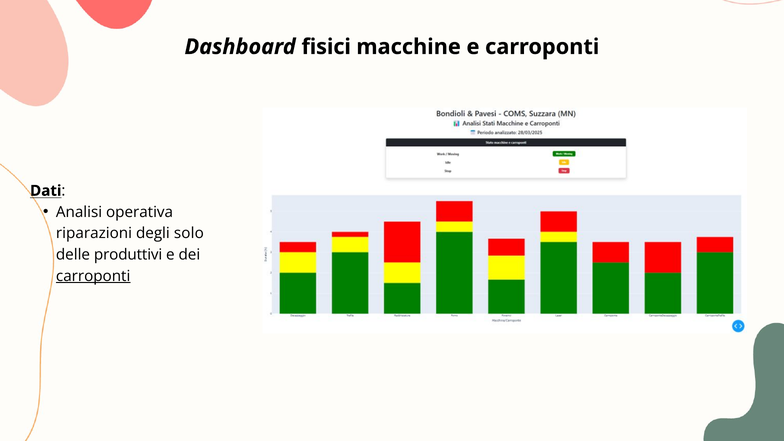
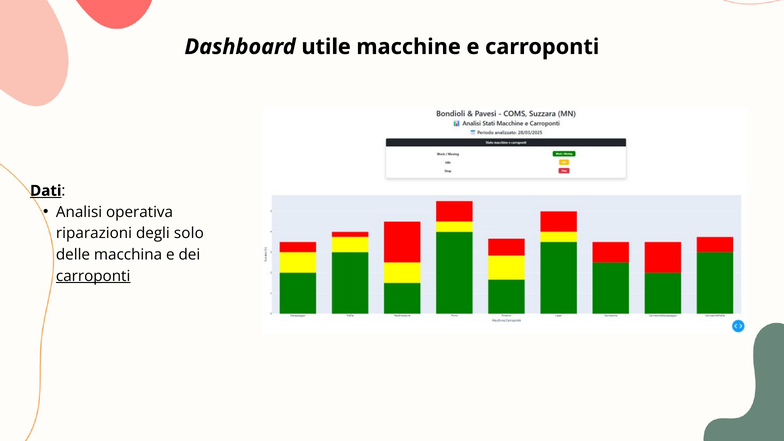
fisici: fisici -> utile
Dati underline: none -> present
produttivi: produttivi -> macchina
